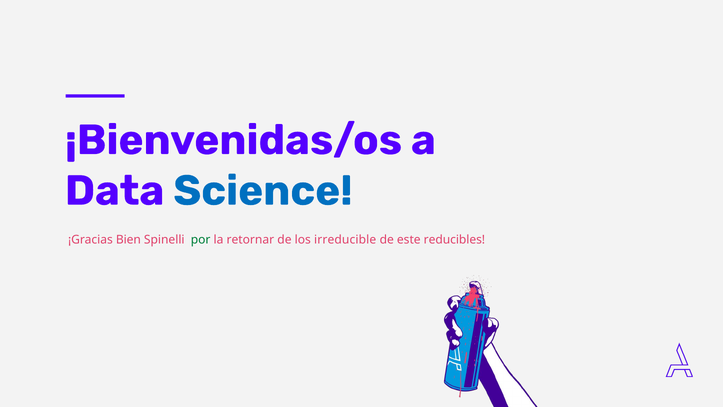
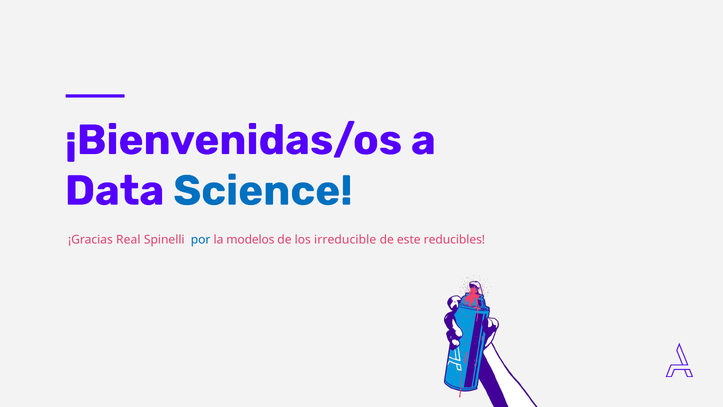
Bien: Bien -> Real
por colour: green -> blue
retornar: retornar -> modelos
